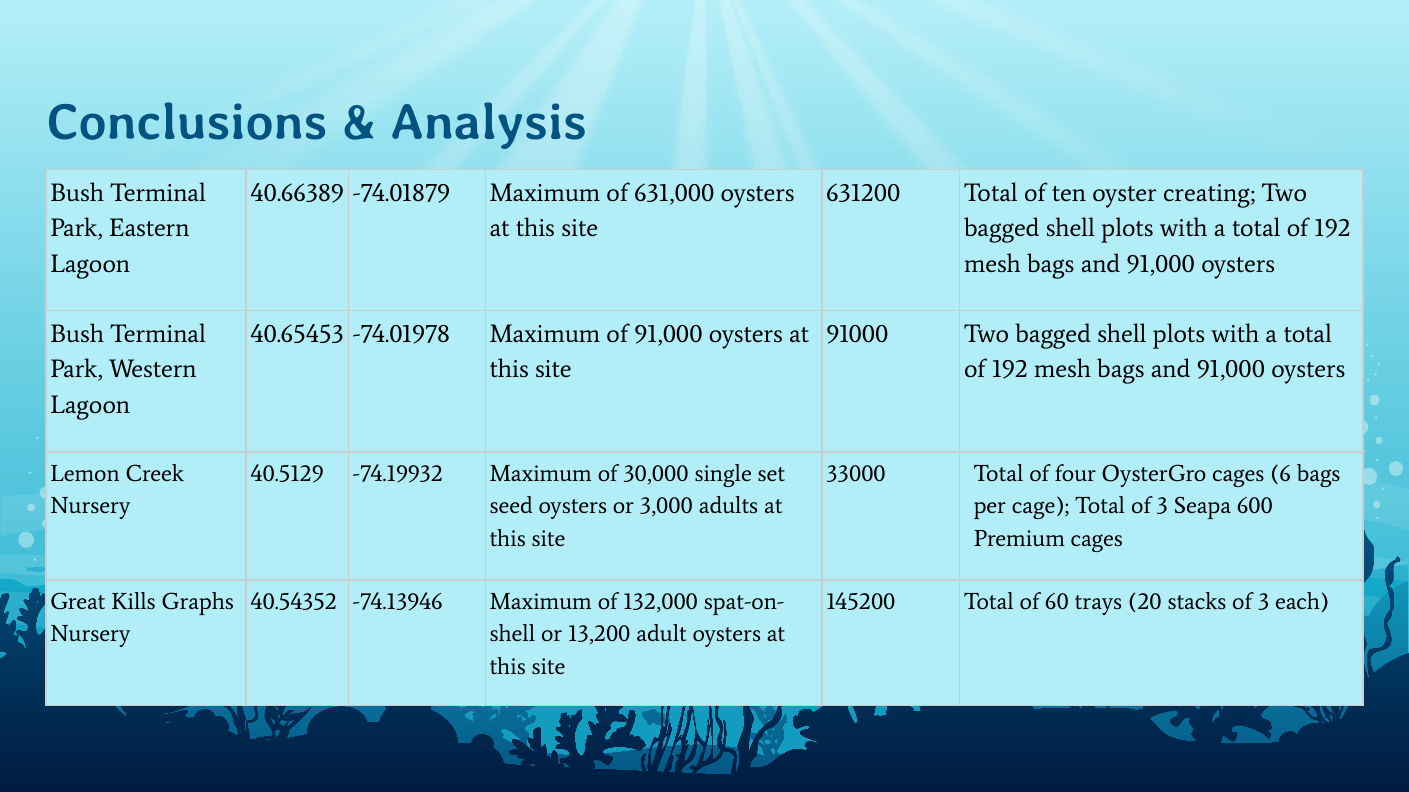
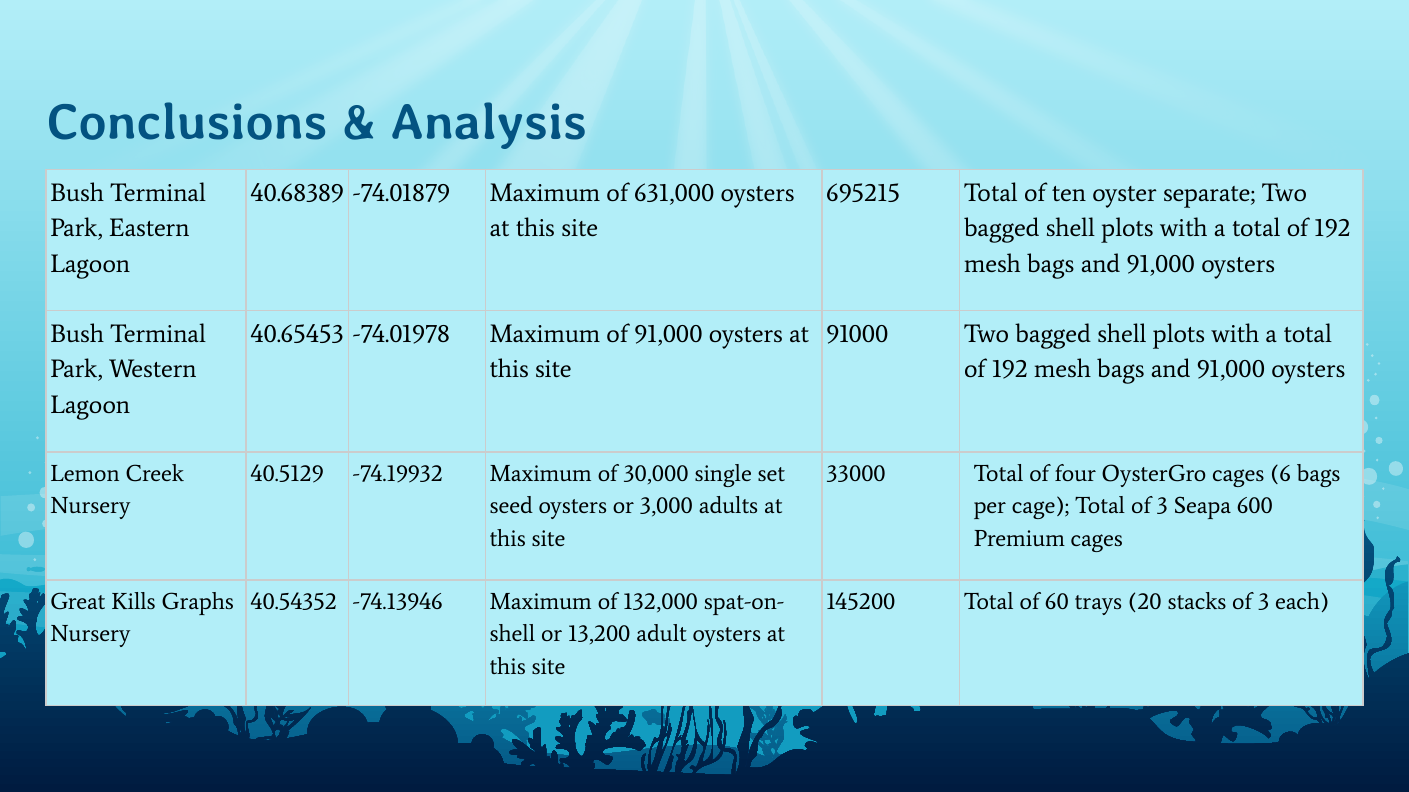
40.66389: 40.66389 -> 40.68389
631200: 631200 -> 695215
creating: creating -> separate
